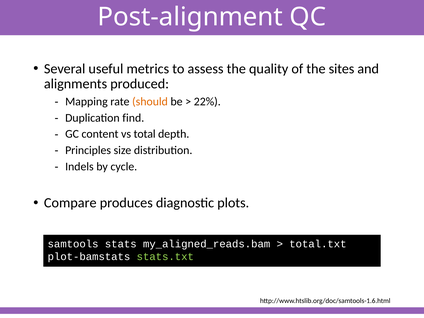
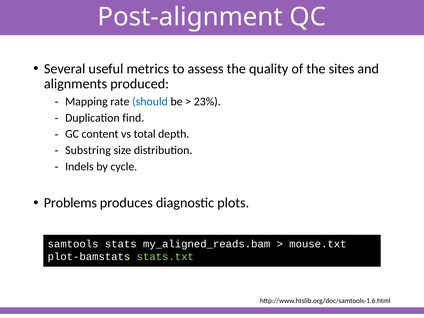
should colour: orange -> blue
22%: 22% -> 23%
Principles: Principles -> Substring
Compare: Compare -> Problems
total.txt: total.txt -> mouse.txt
